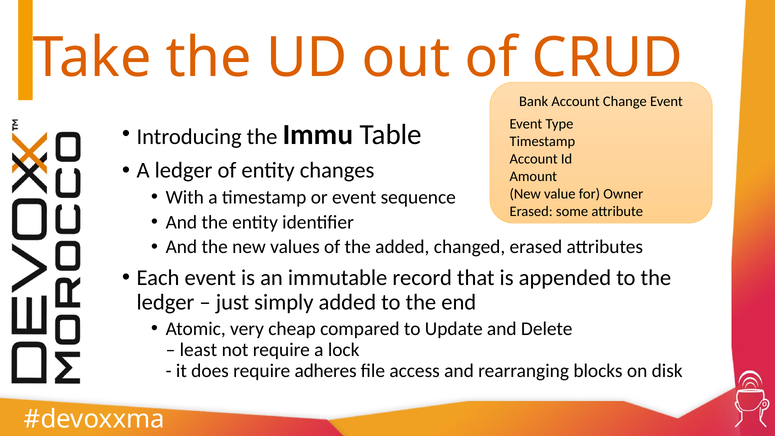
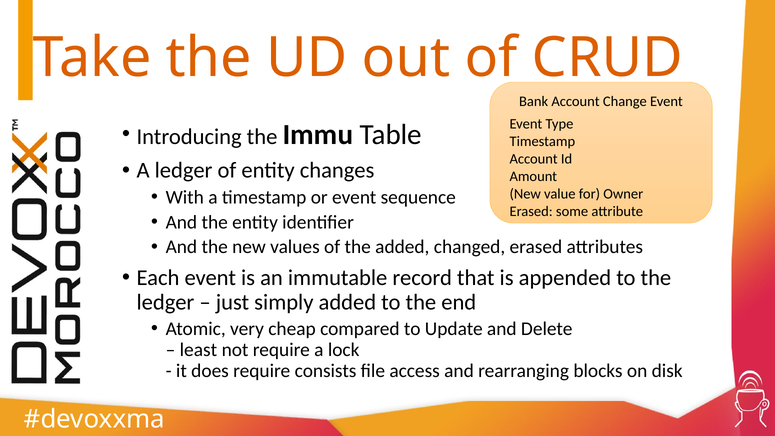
adheres: adheres -> consists
